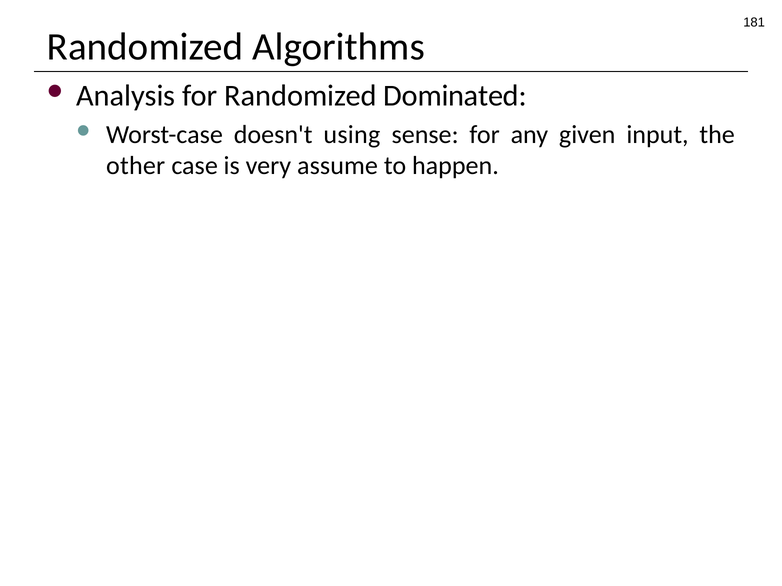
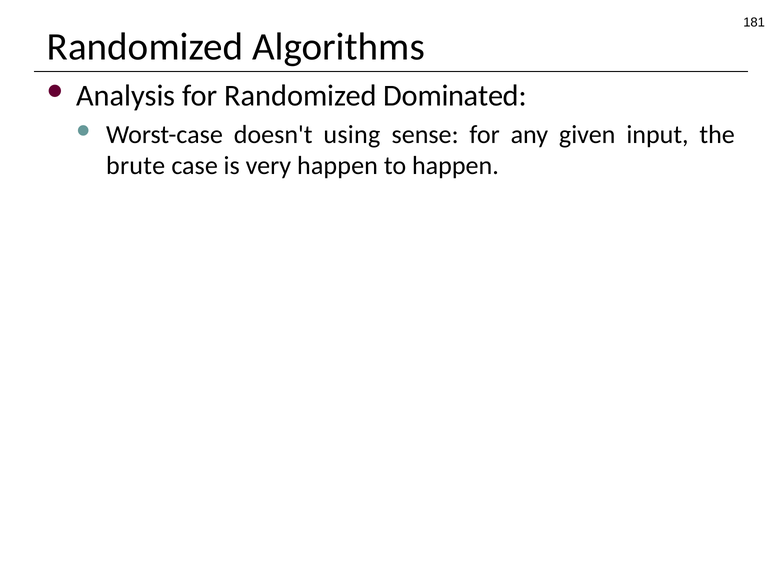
other: other -> brute
very assume: assume -> happen
